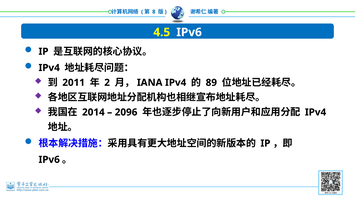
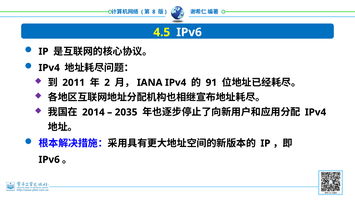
89: 89 -> 91
2096: 2096 -> 2035
